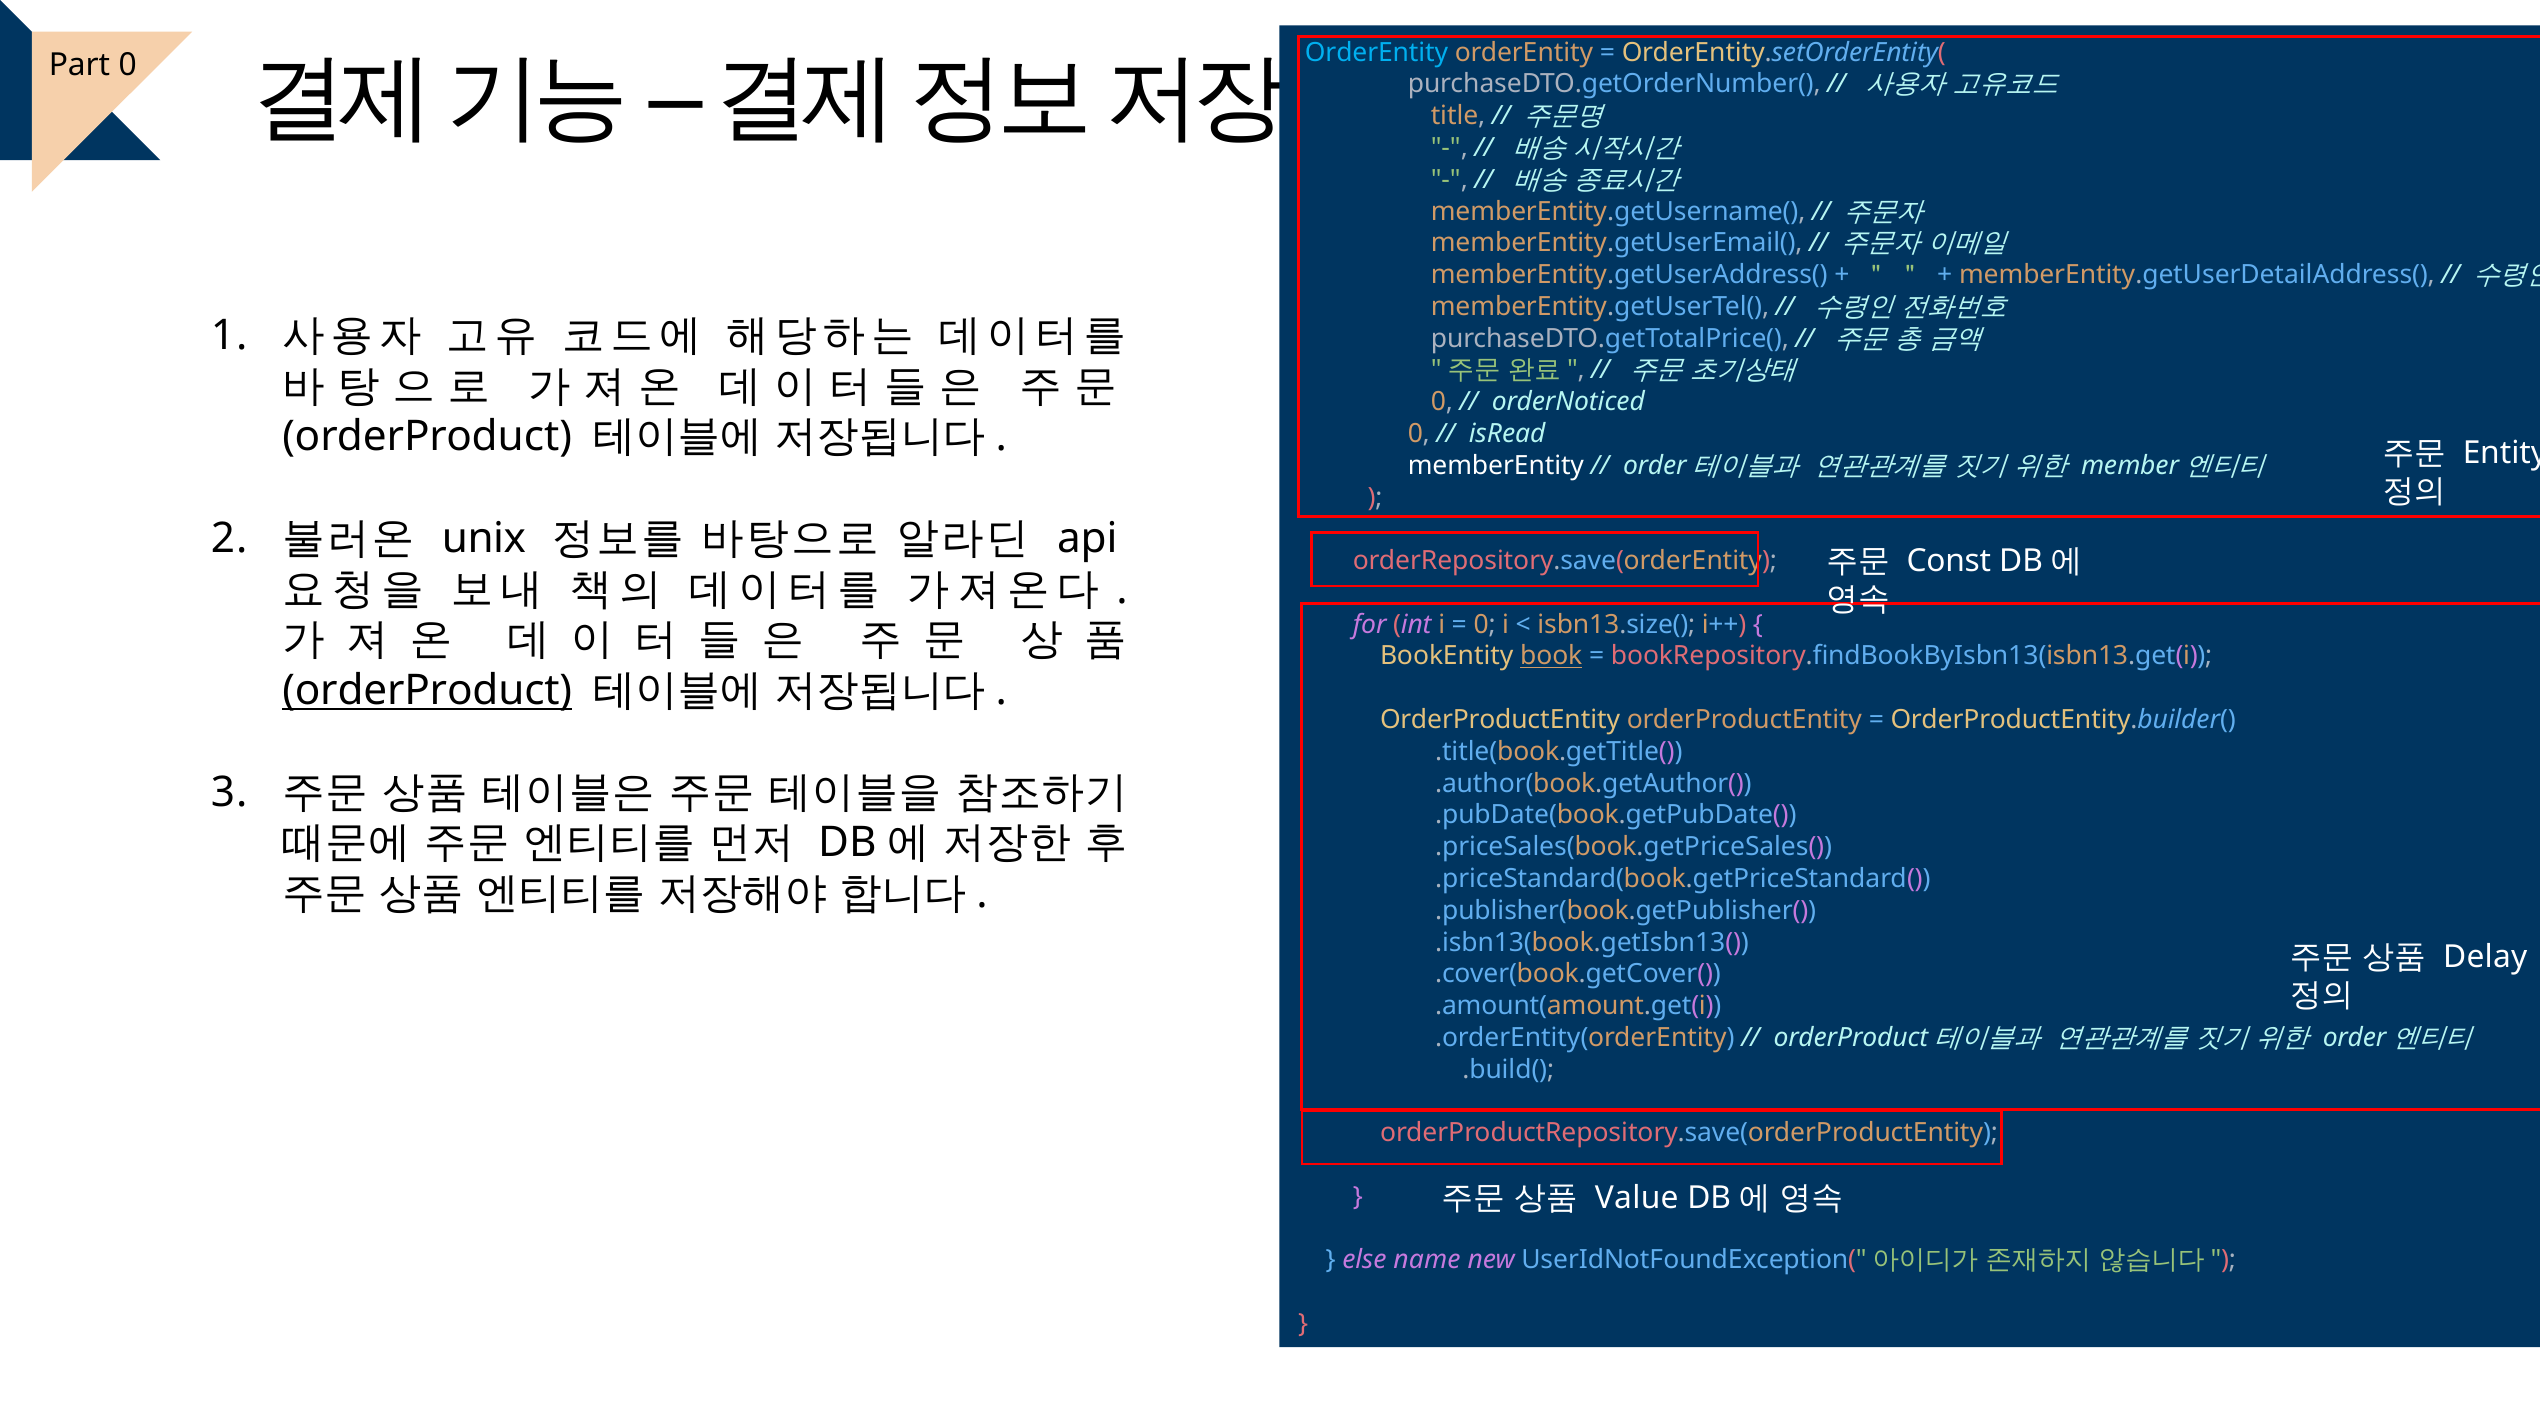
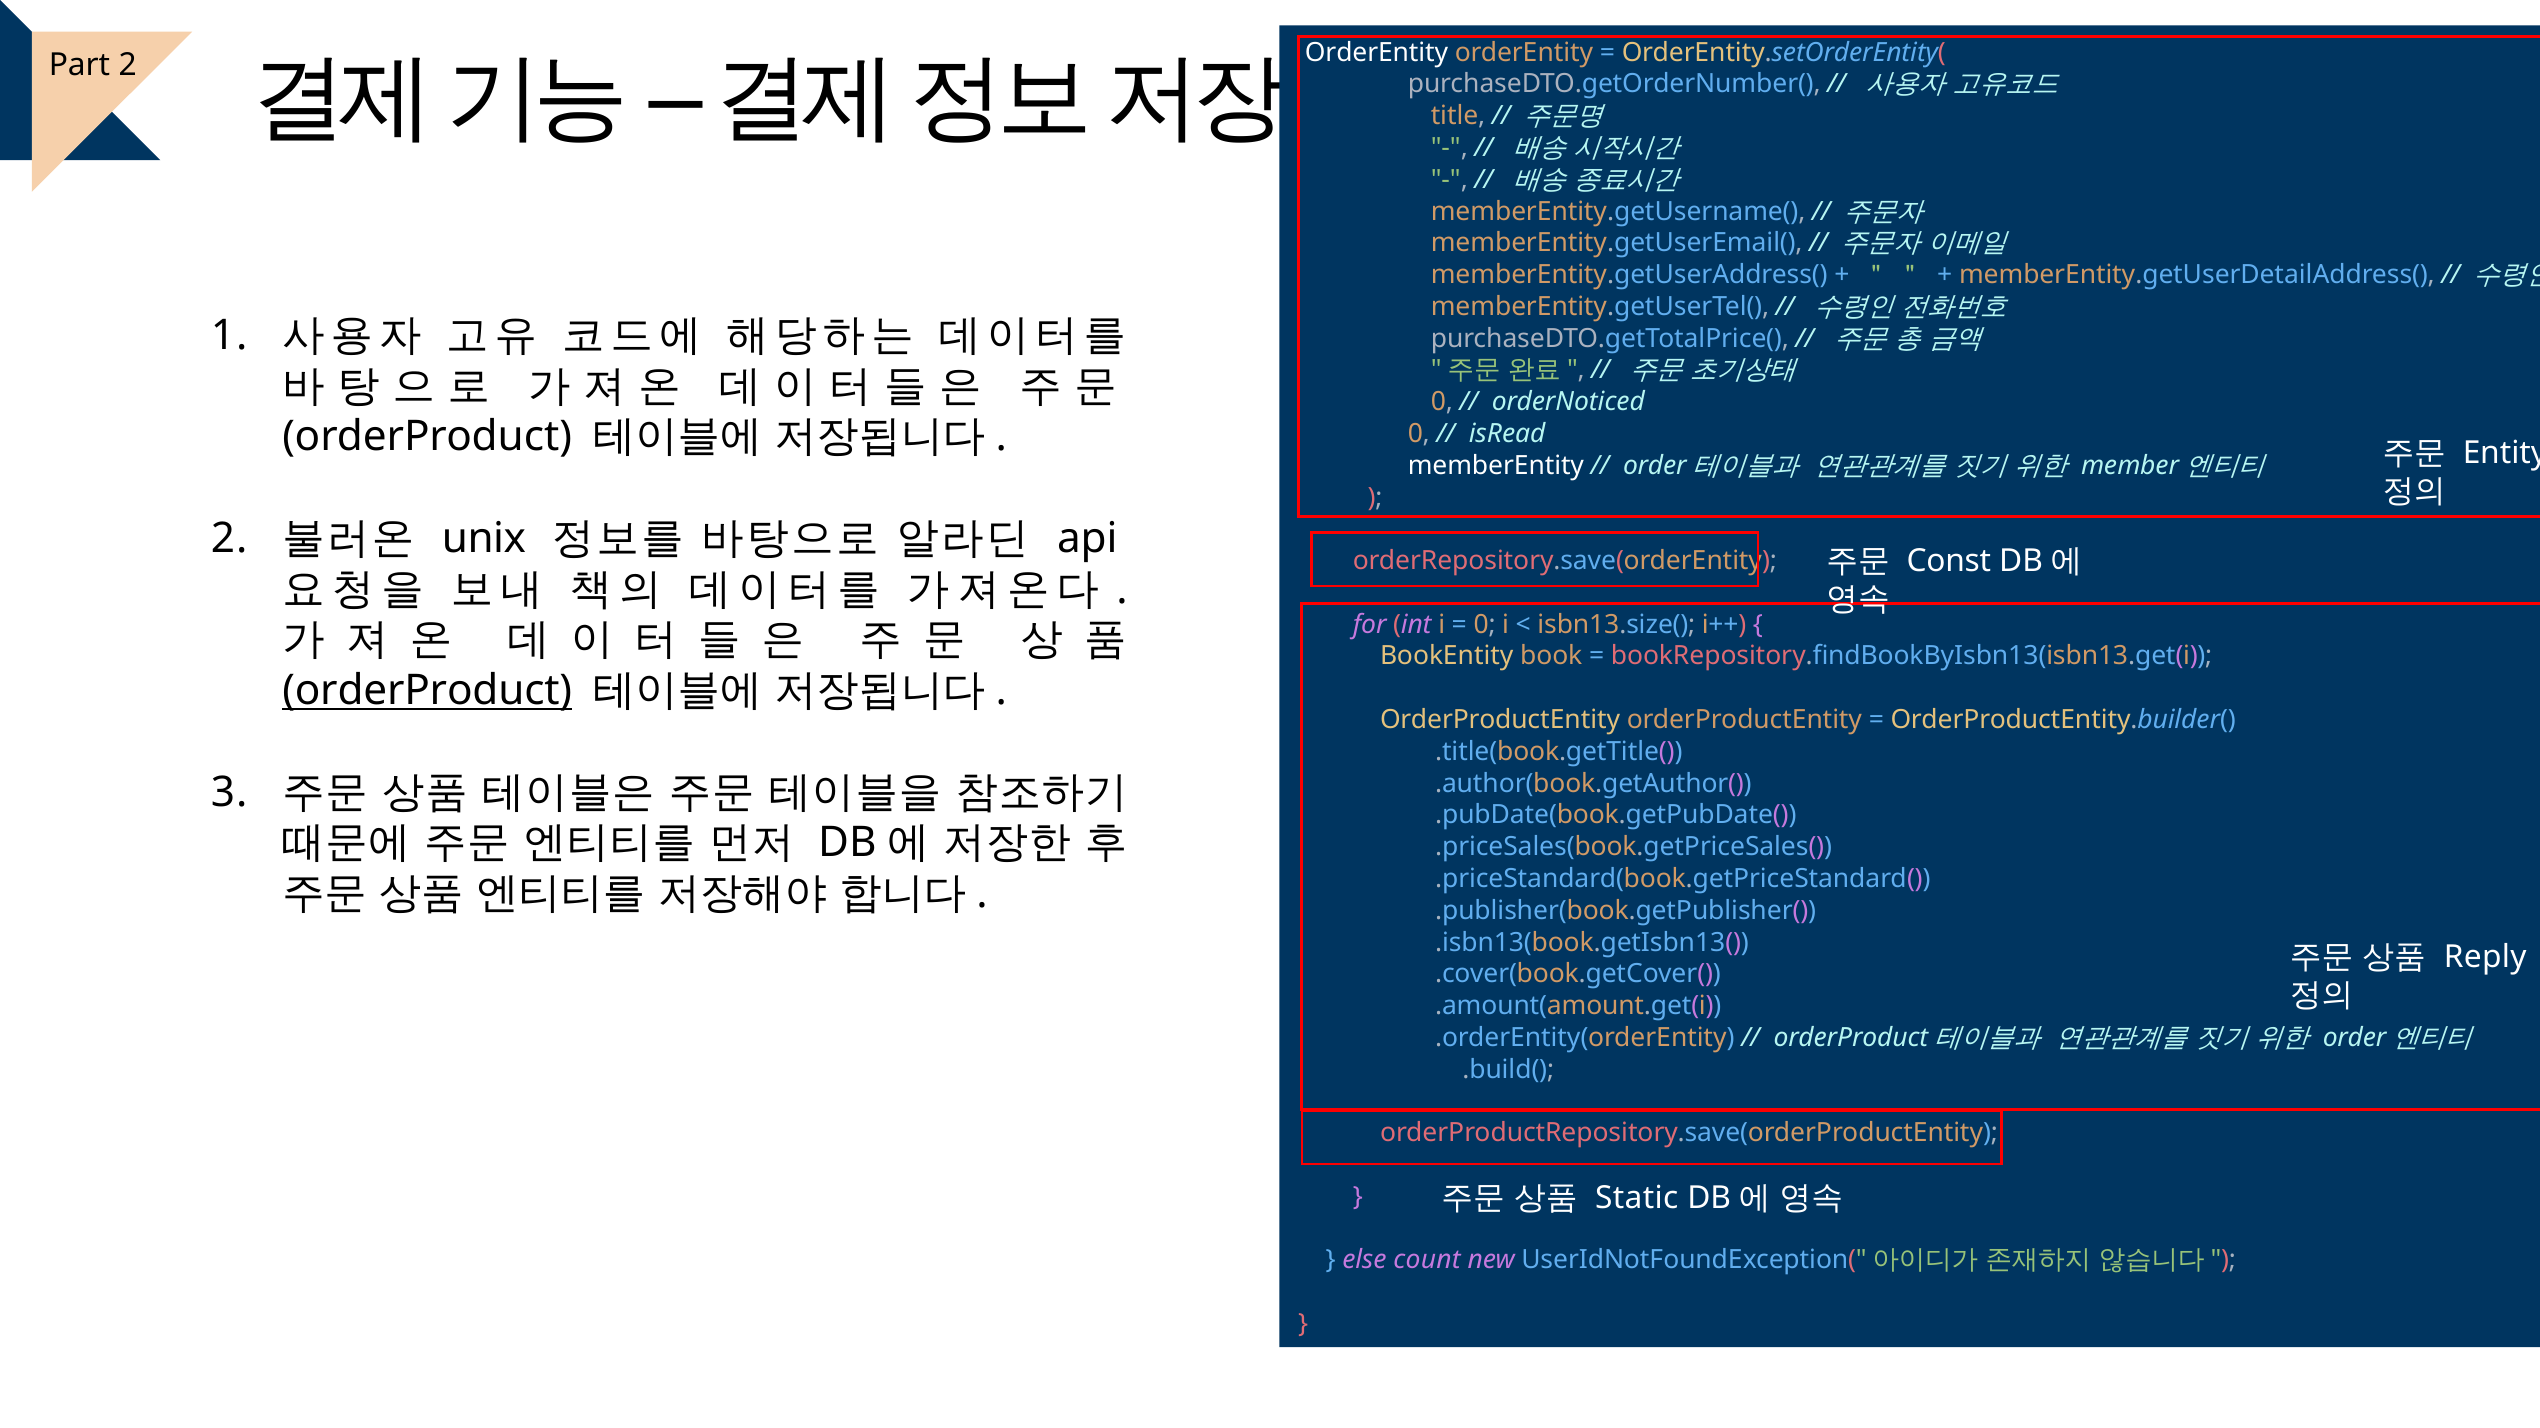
OrderEntity at (1377, 52) colour: light blue -> white
Part 0: 0 -> 2
book underline: present -> none
Delay: Delay -> Reply
Value: Value -> Static
name: name -> count
